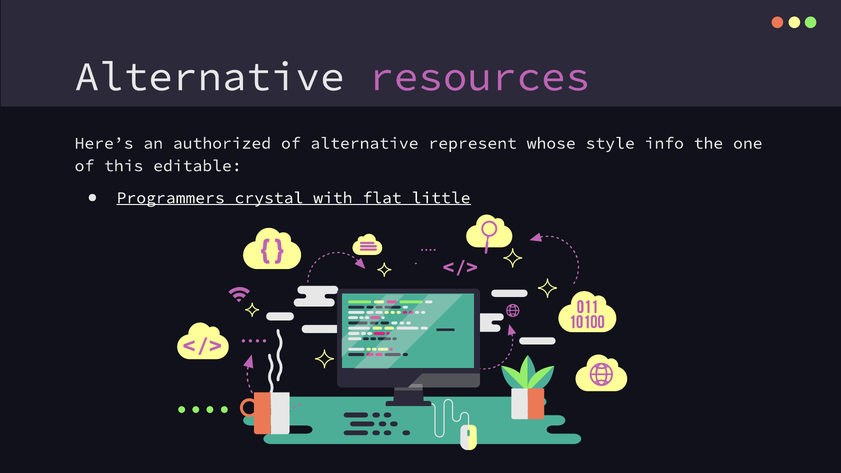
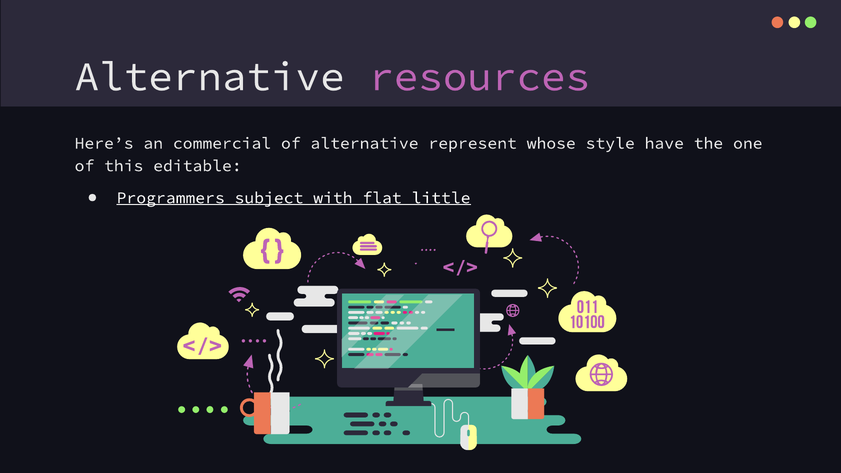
authorized: authorized -> commercial
info: info -> have
crystal: crystal -> subject
